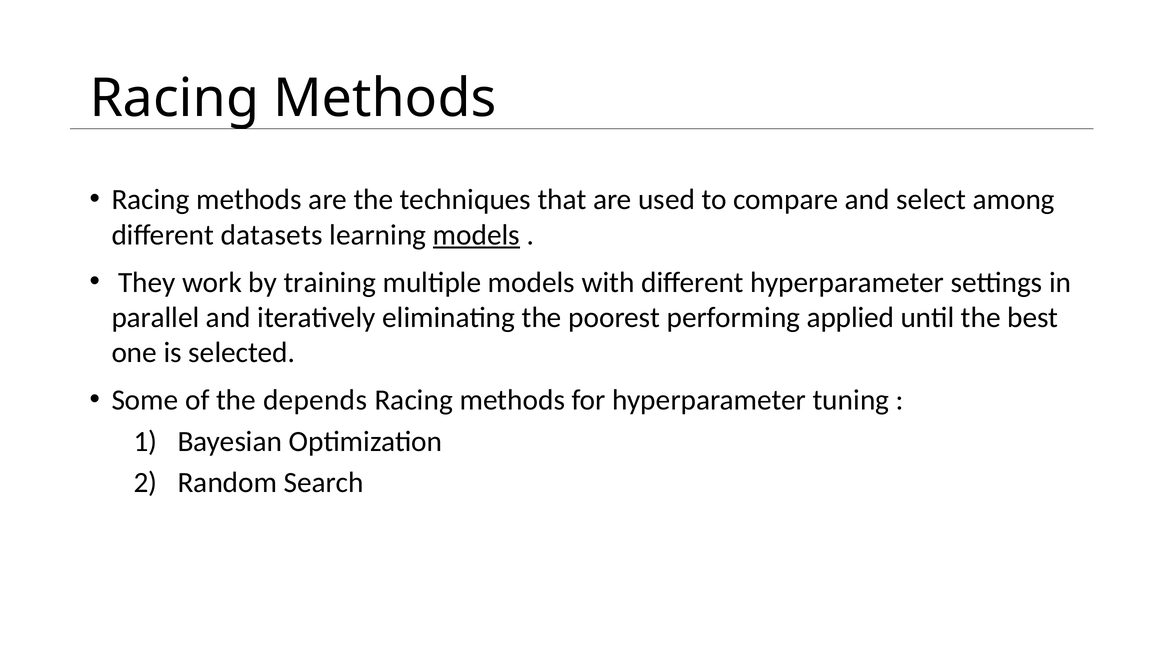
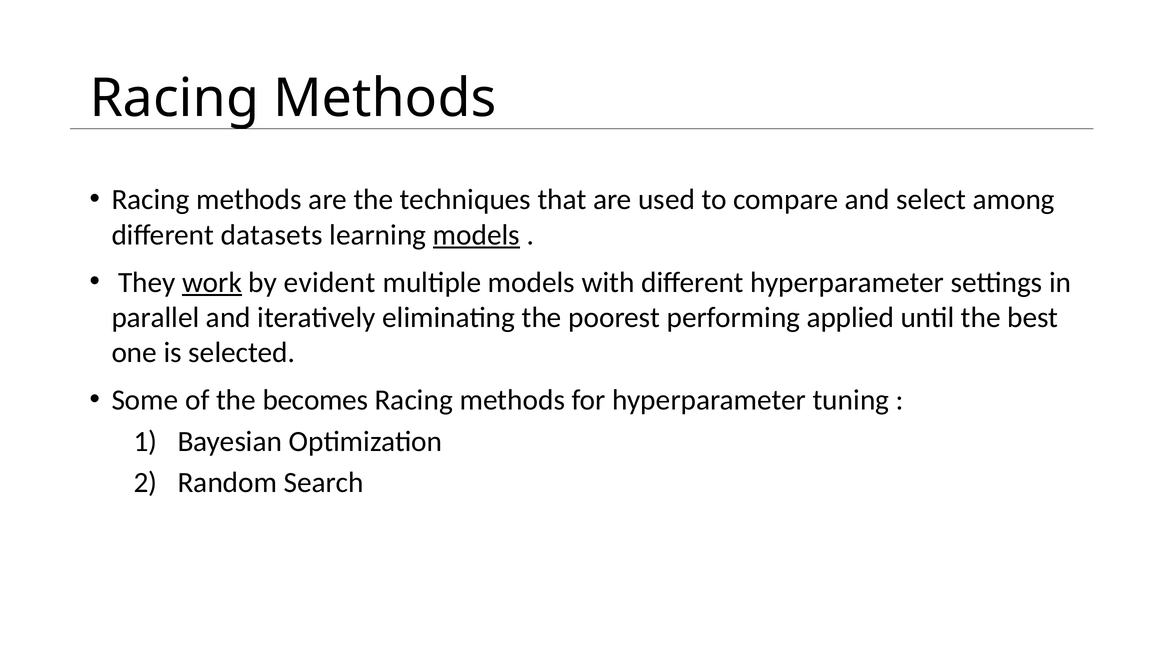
work underline: none -> present
training: training -> evident
depends: depends -> becomes
